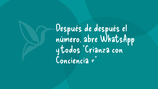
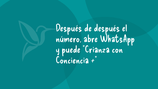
todos: todos -> puede
